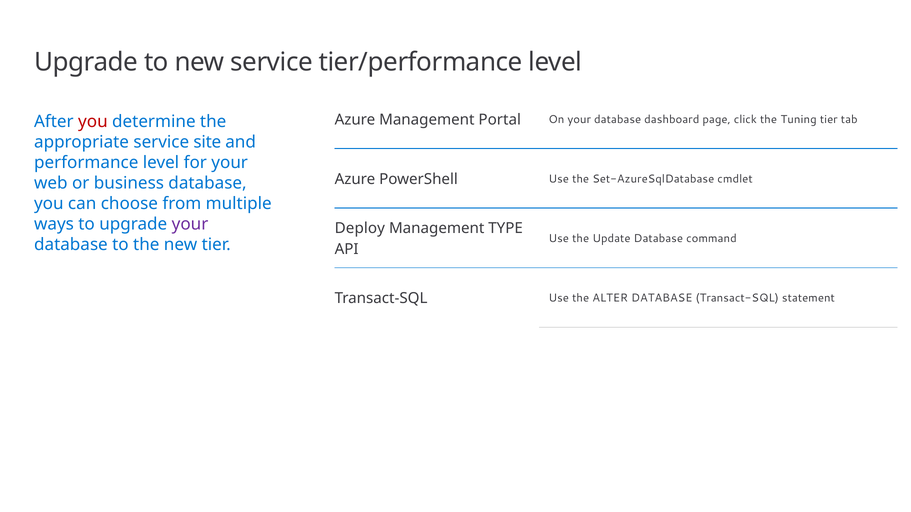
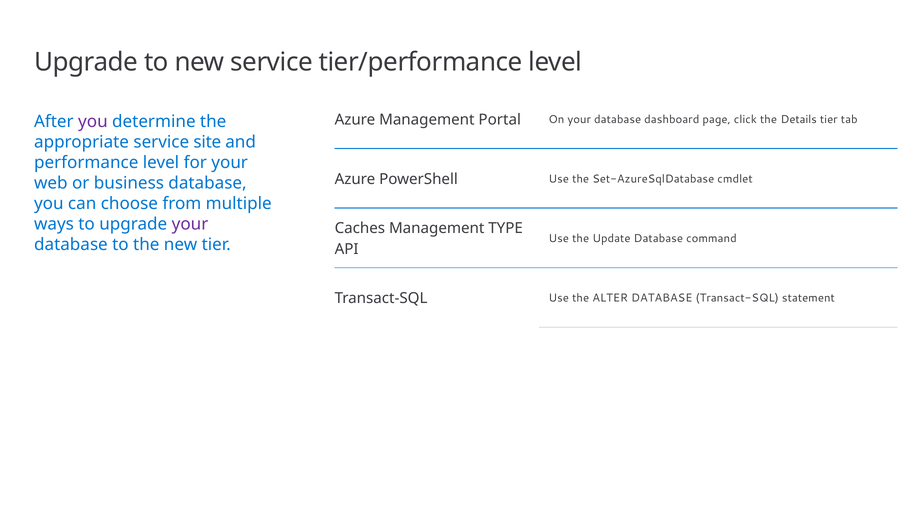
Tuning: Tuning -> Details
you at (93, 122) colour: red -> purple
Deploy: Deploy -> Caches
